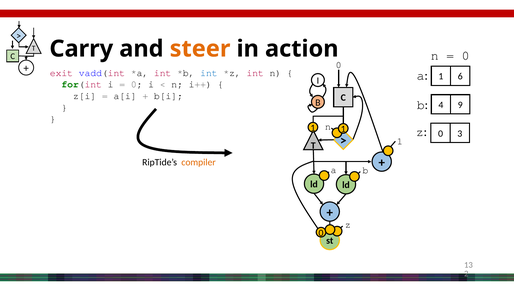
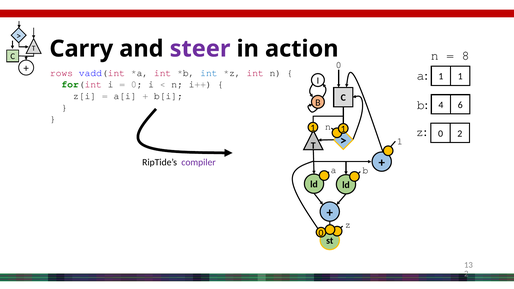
steer colour: orange -> purple
0 at (466, 56): 0 -> 8
exit: exit -> rows
6 at (460, 77): 6 -> 1
9: 9 -> 6
0 3: 3 -> 2
compiler colour: orange -> purple
